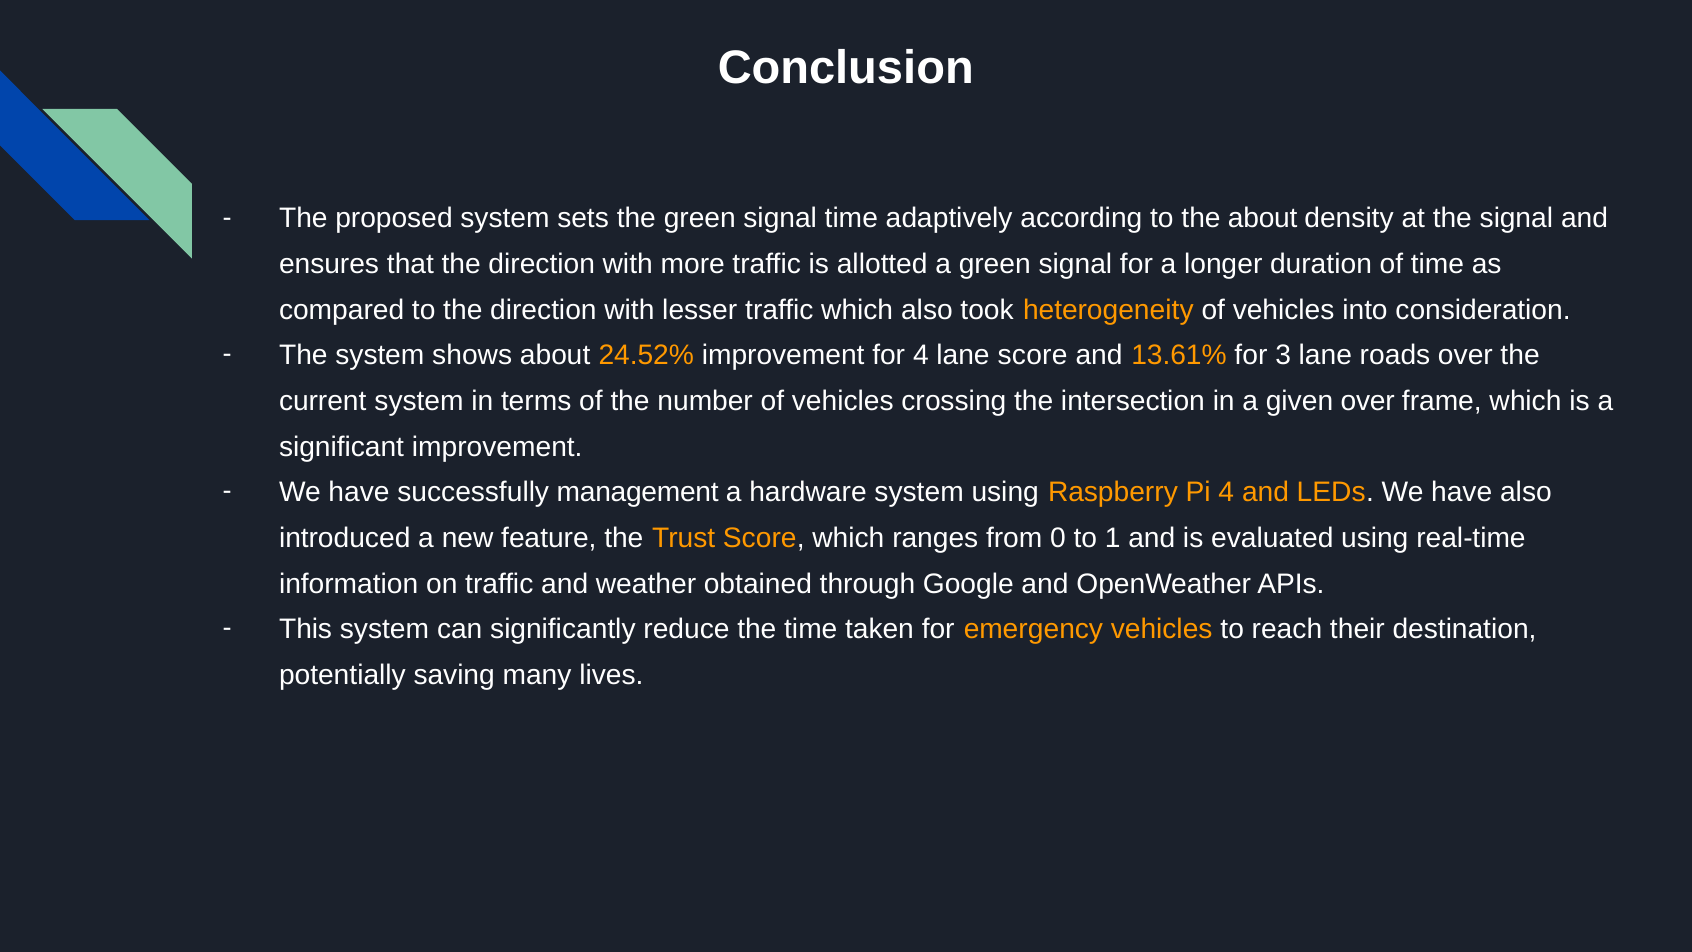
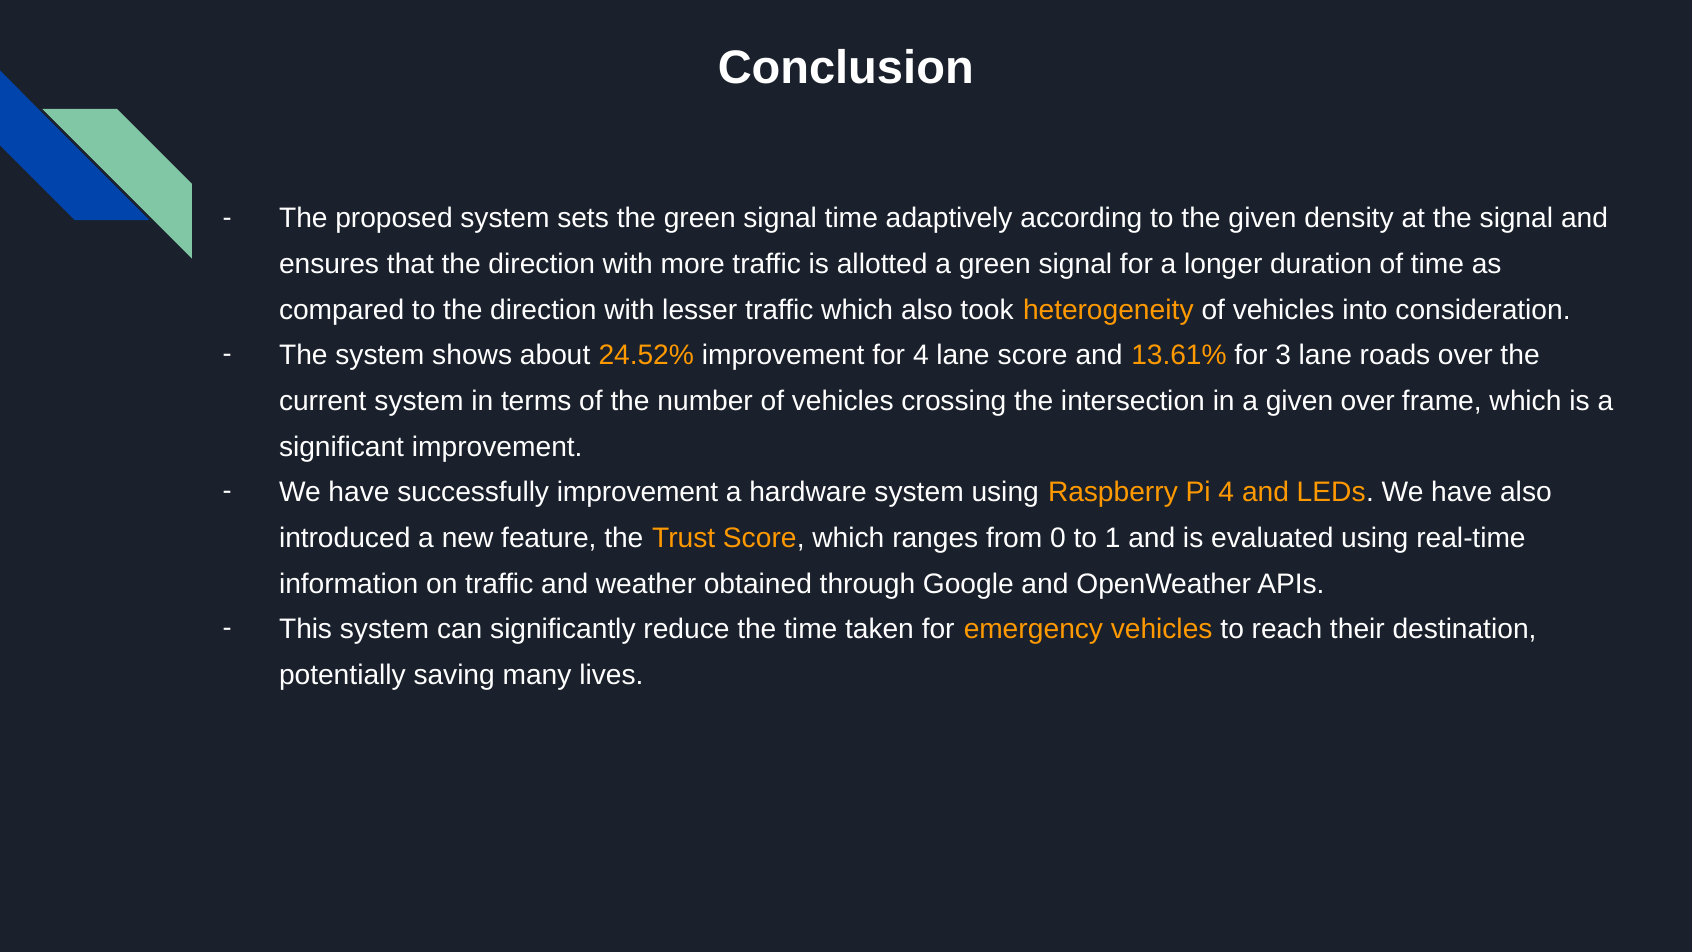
the about: about -> given
successfully management: management -> improvement
